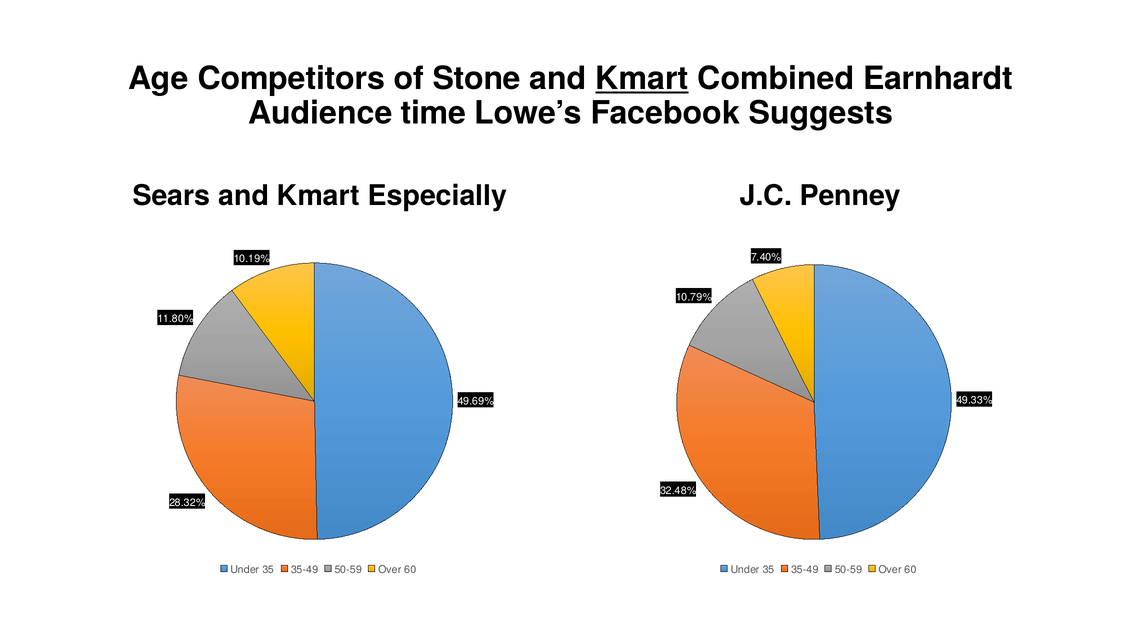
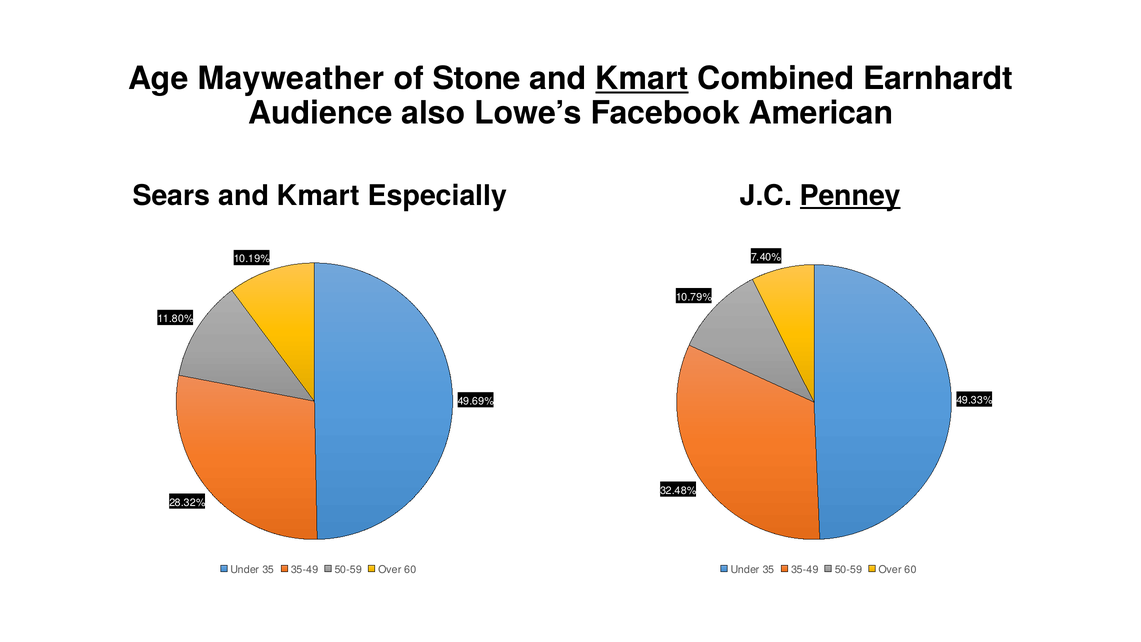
Competitors: Competitors -> Mayweather
time: time -> also
Suggests: Suggests -> American
Penney underline: none -> present
